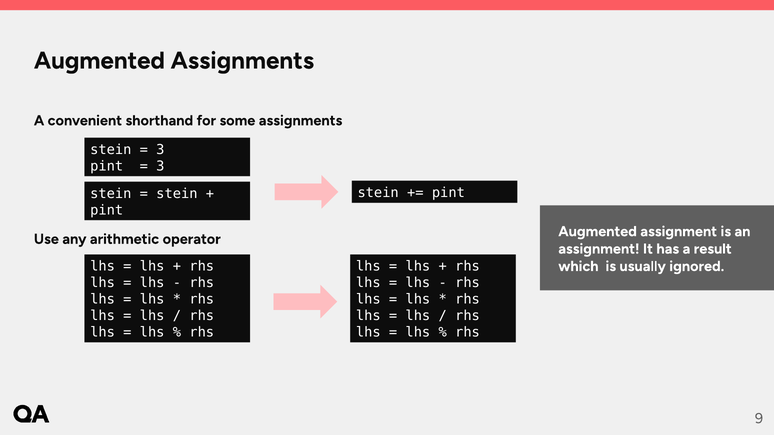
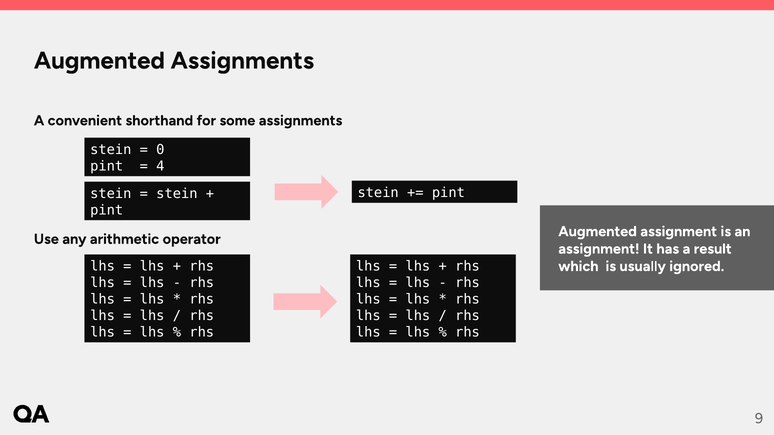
3 at (160, 150): 3 -> 0
3 at (160, 166): 3 -> 4
